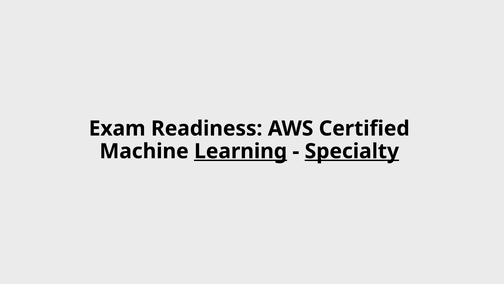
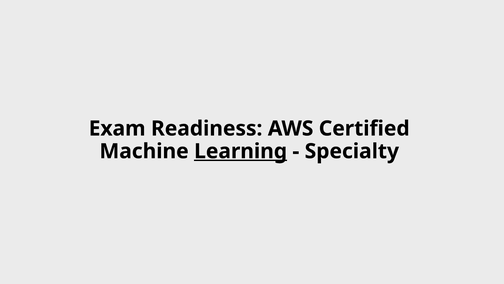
Specialty underline: present -> none
